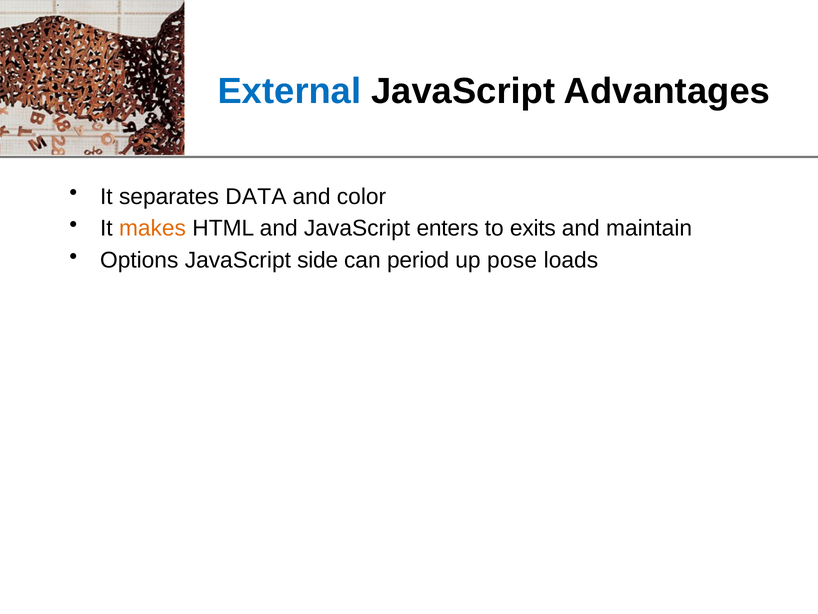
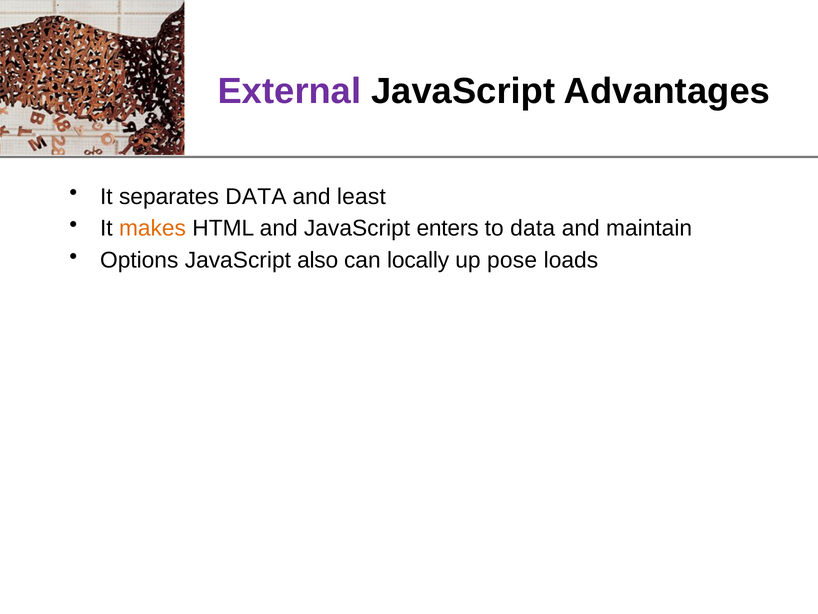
External colour: blue -> purple
color: color -> least
to exits: exits -> data
side: side -> also
period: period -> locally
